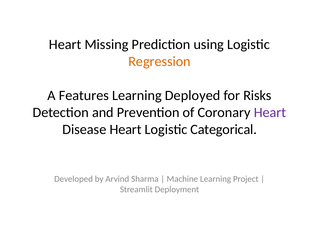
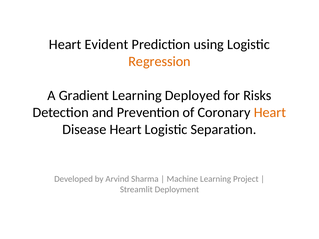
Missing: Missing -> Evident
Features: Features -> Gradient
Heart at (270, 113) colour: purple -> orange
Categorical: Categorical -> Separation
